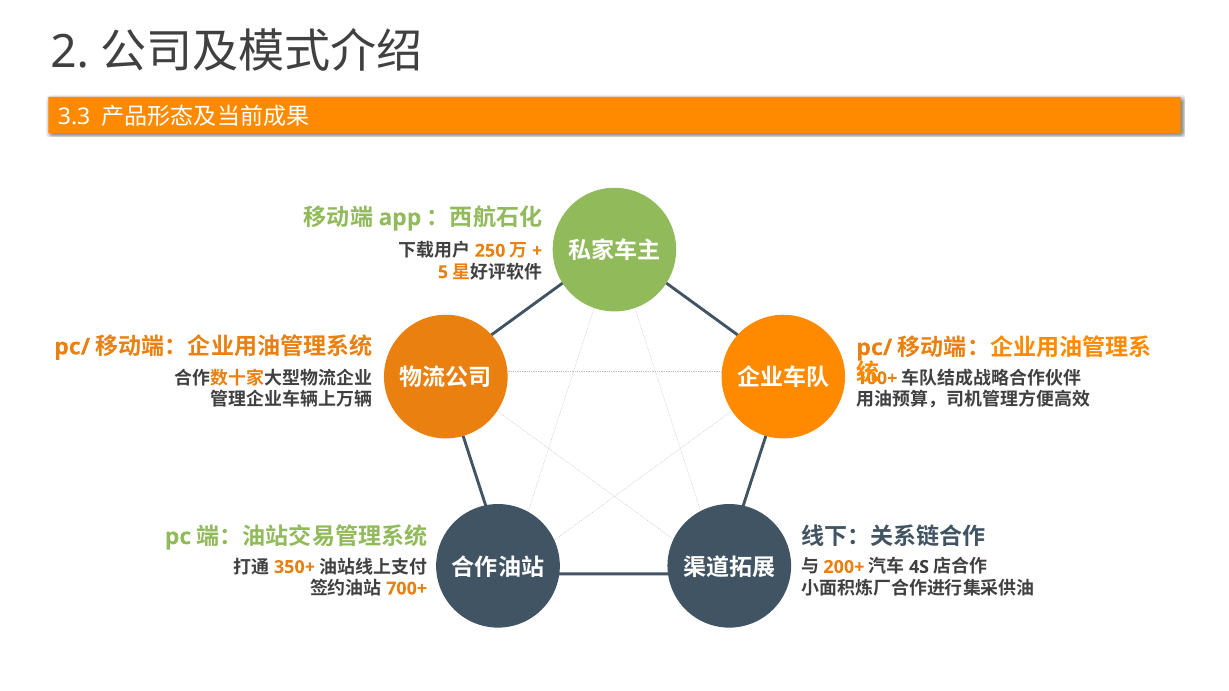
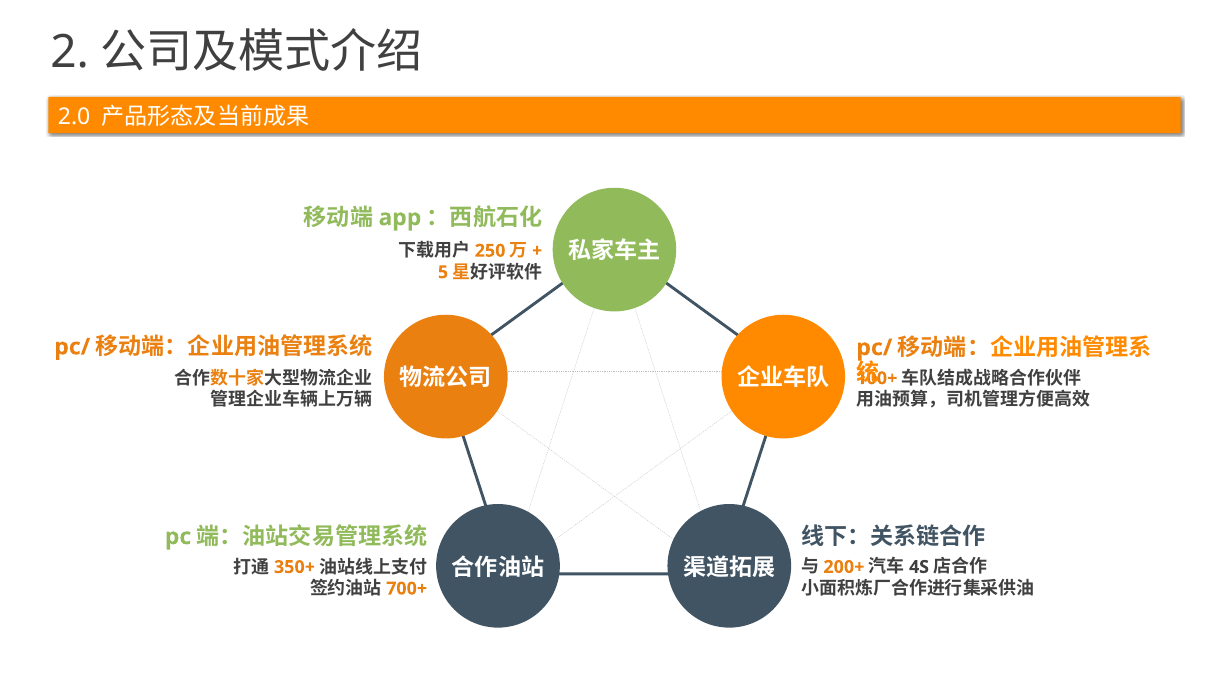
3.3: 3.3 -> 2.0
